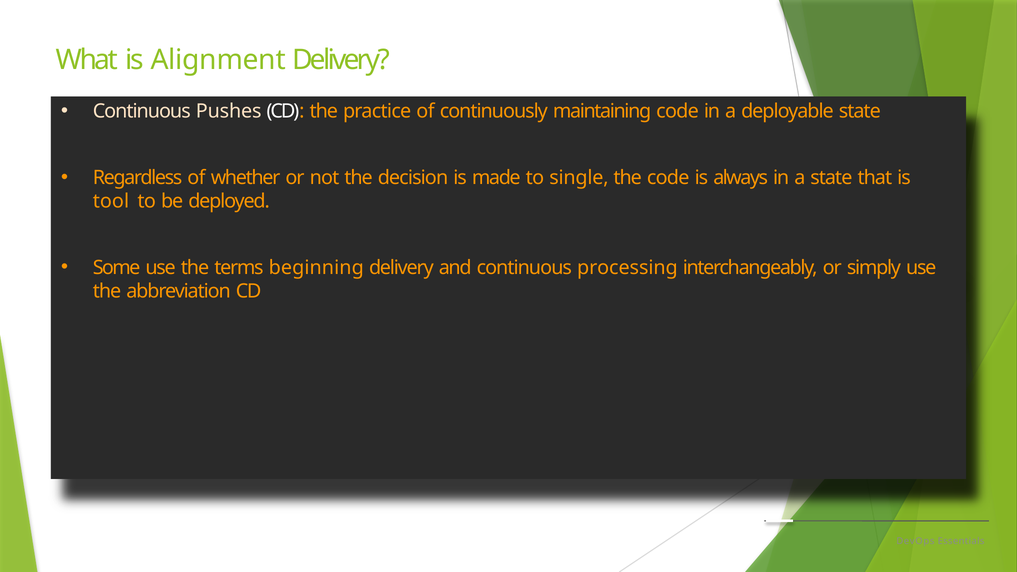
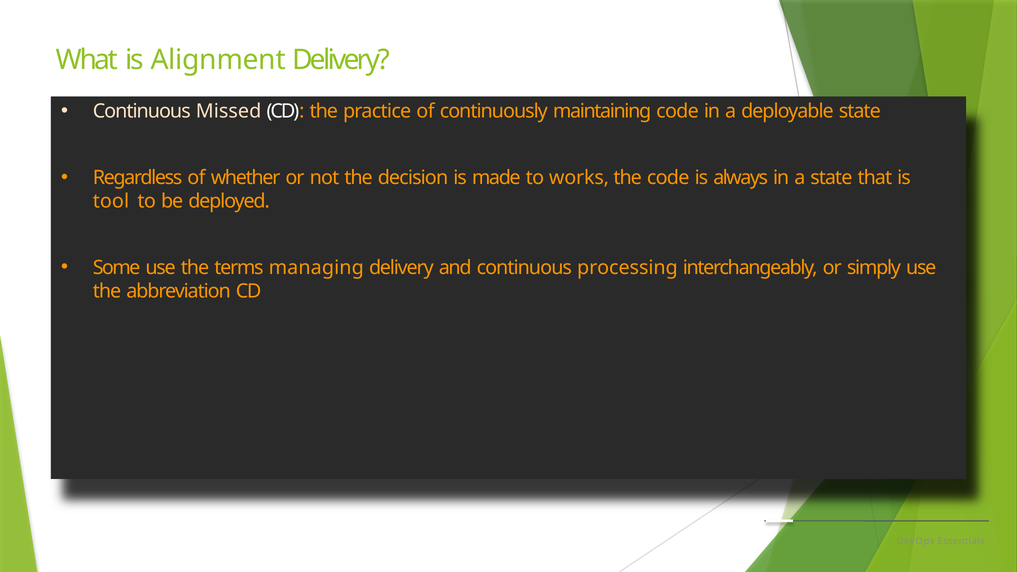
Pushes: Pushes -> Missed
single: single -> works
beginning: beginning -> managing
